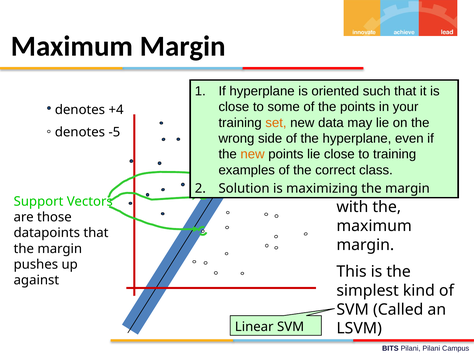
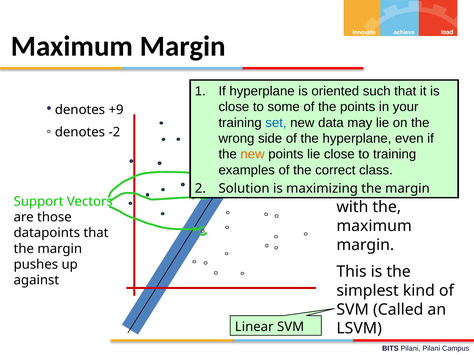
+4: +4 -> +9
set colour: orange -> blue
-5: -5 -> -2
